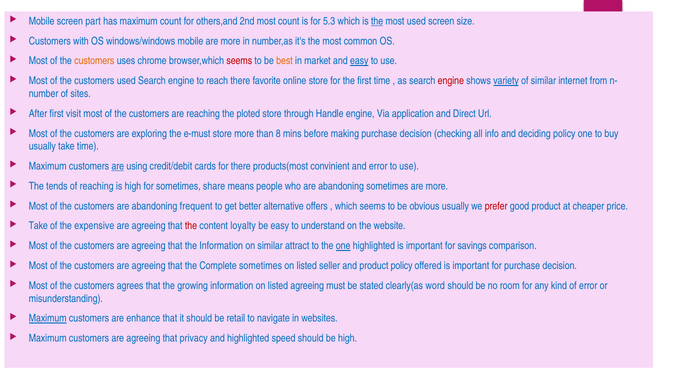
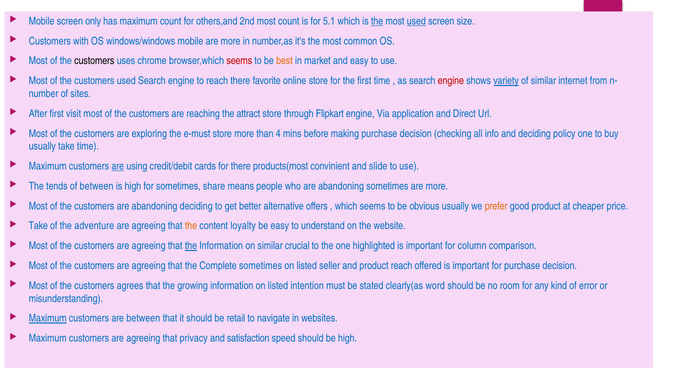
part: part -> only
5.3: 5.3 -> 5.1
used at (416, 21) underline: none -> present
customers at (94, 61) colour: orange -> black
easy at (359, 61) underline: present -> none
ploted: ploted -> attract
Handle: Handle -> Flipkart
8: 8 -> 4
and error: error -> slide
of reaching: reaching -> between
abandoning frequent: frequent -> deciding
prefer colour: red -> orange
expensive: expensive -> adventure
the at (191, 226) colour: red -> orange
the at (191, 246) underline: none -> present
attract: attract -> crucial
one at (343, 246) underline: present -> none
savings: savings -> column
product policy: policy -> reach
listed agreeing: agreeing -> intention
are enhance: enhance -> between
and highlighted: highlighted -> satisfaction
